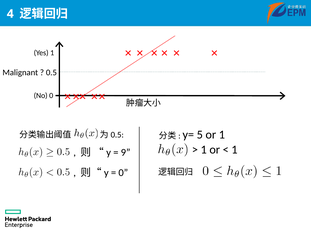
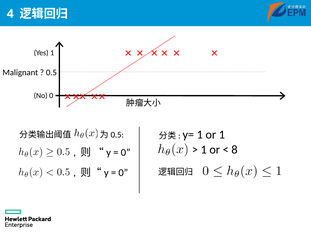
y= 5: 5 -> 1
1 at (234, 150): 1 -> 8
9 at (126, 153): 9 -> 0
